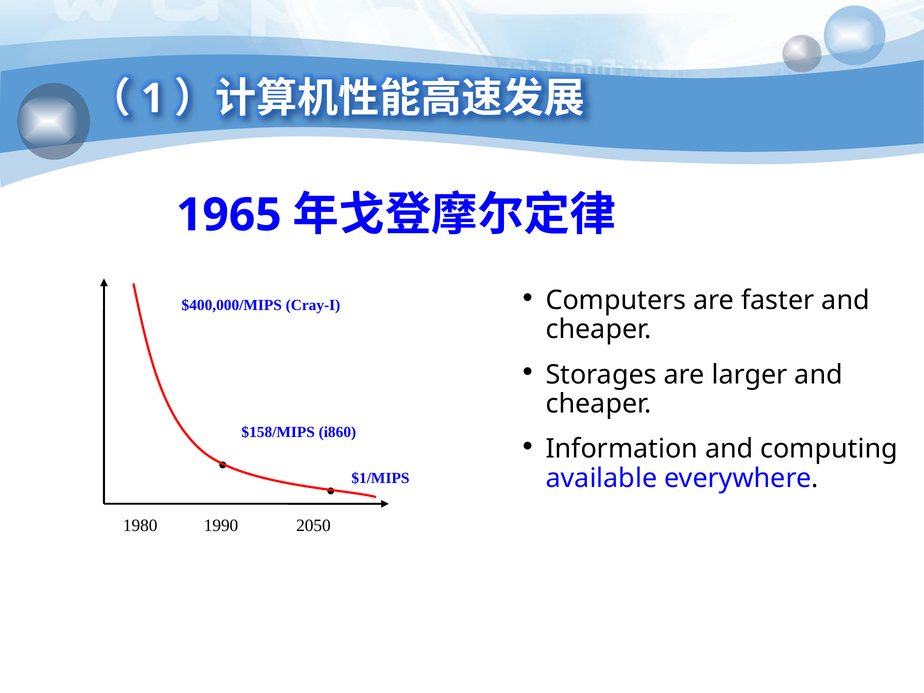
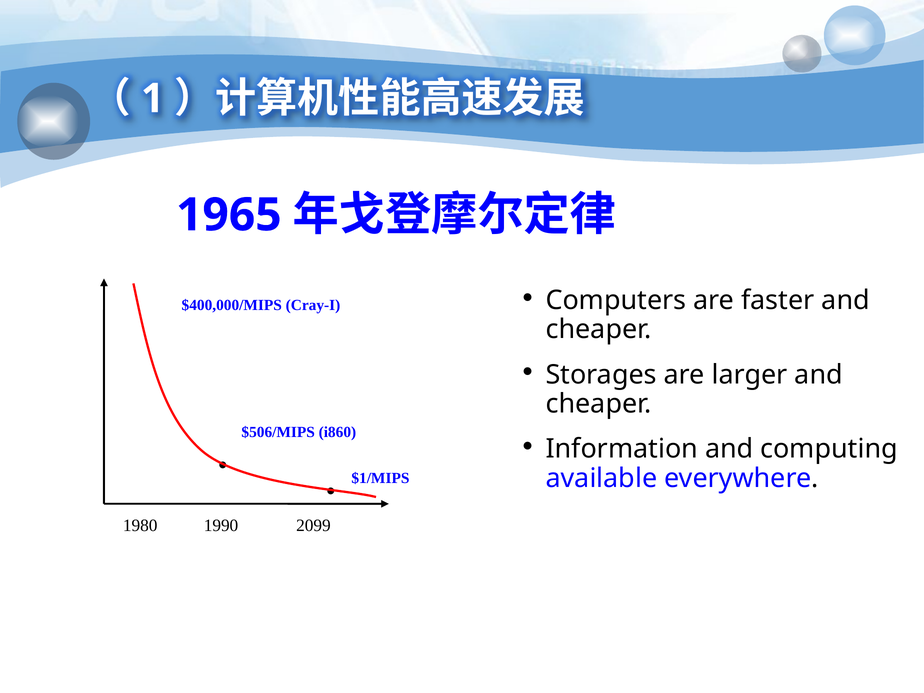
$158/MIPS: $158/MIPS -> $506/MIPS
2050: 2050 -> 2099
